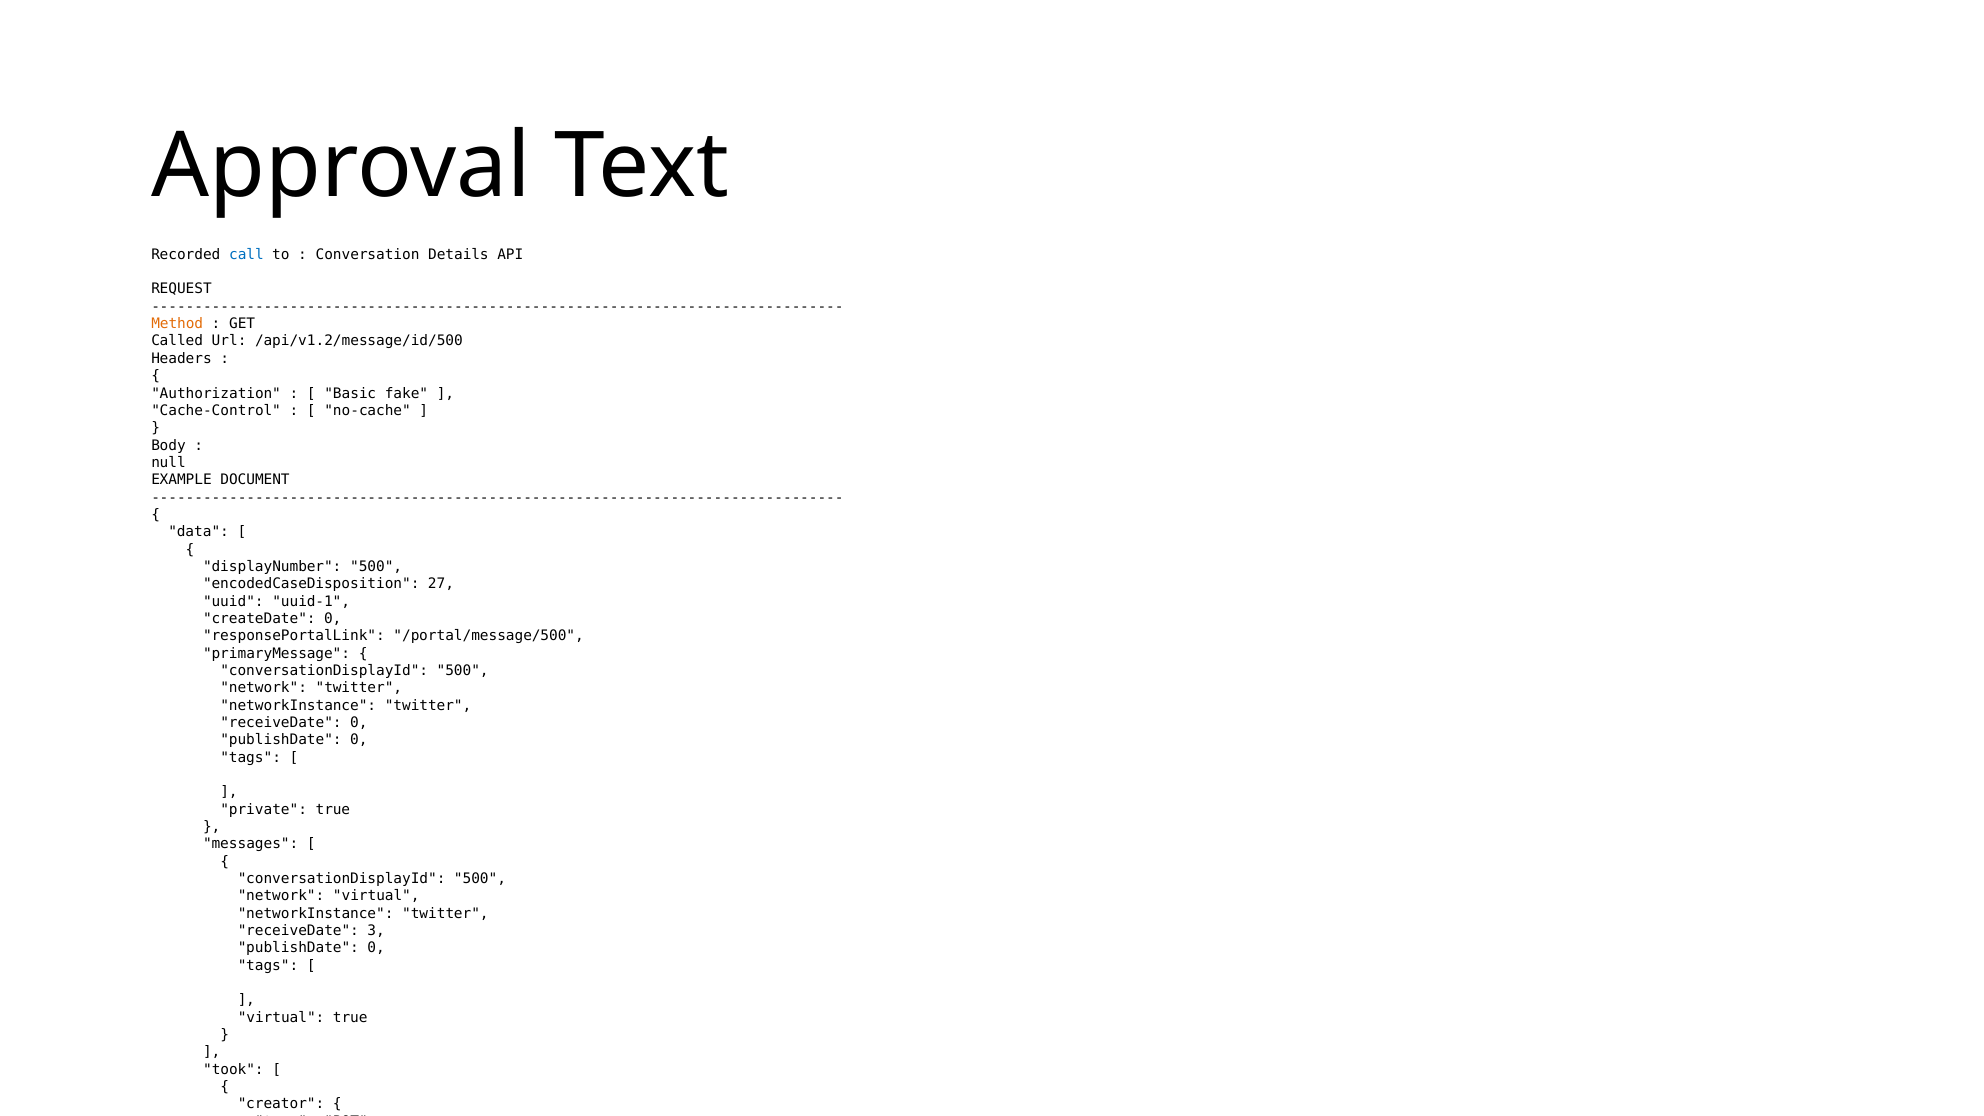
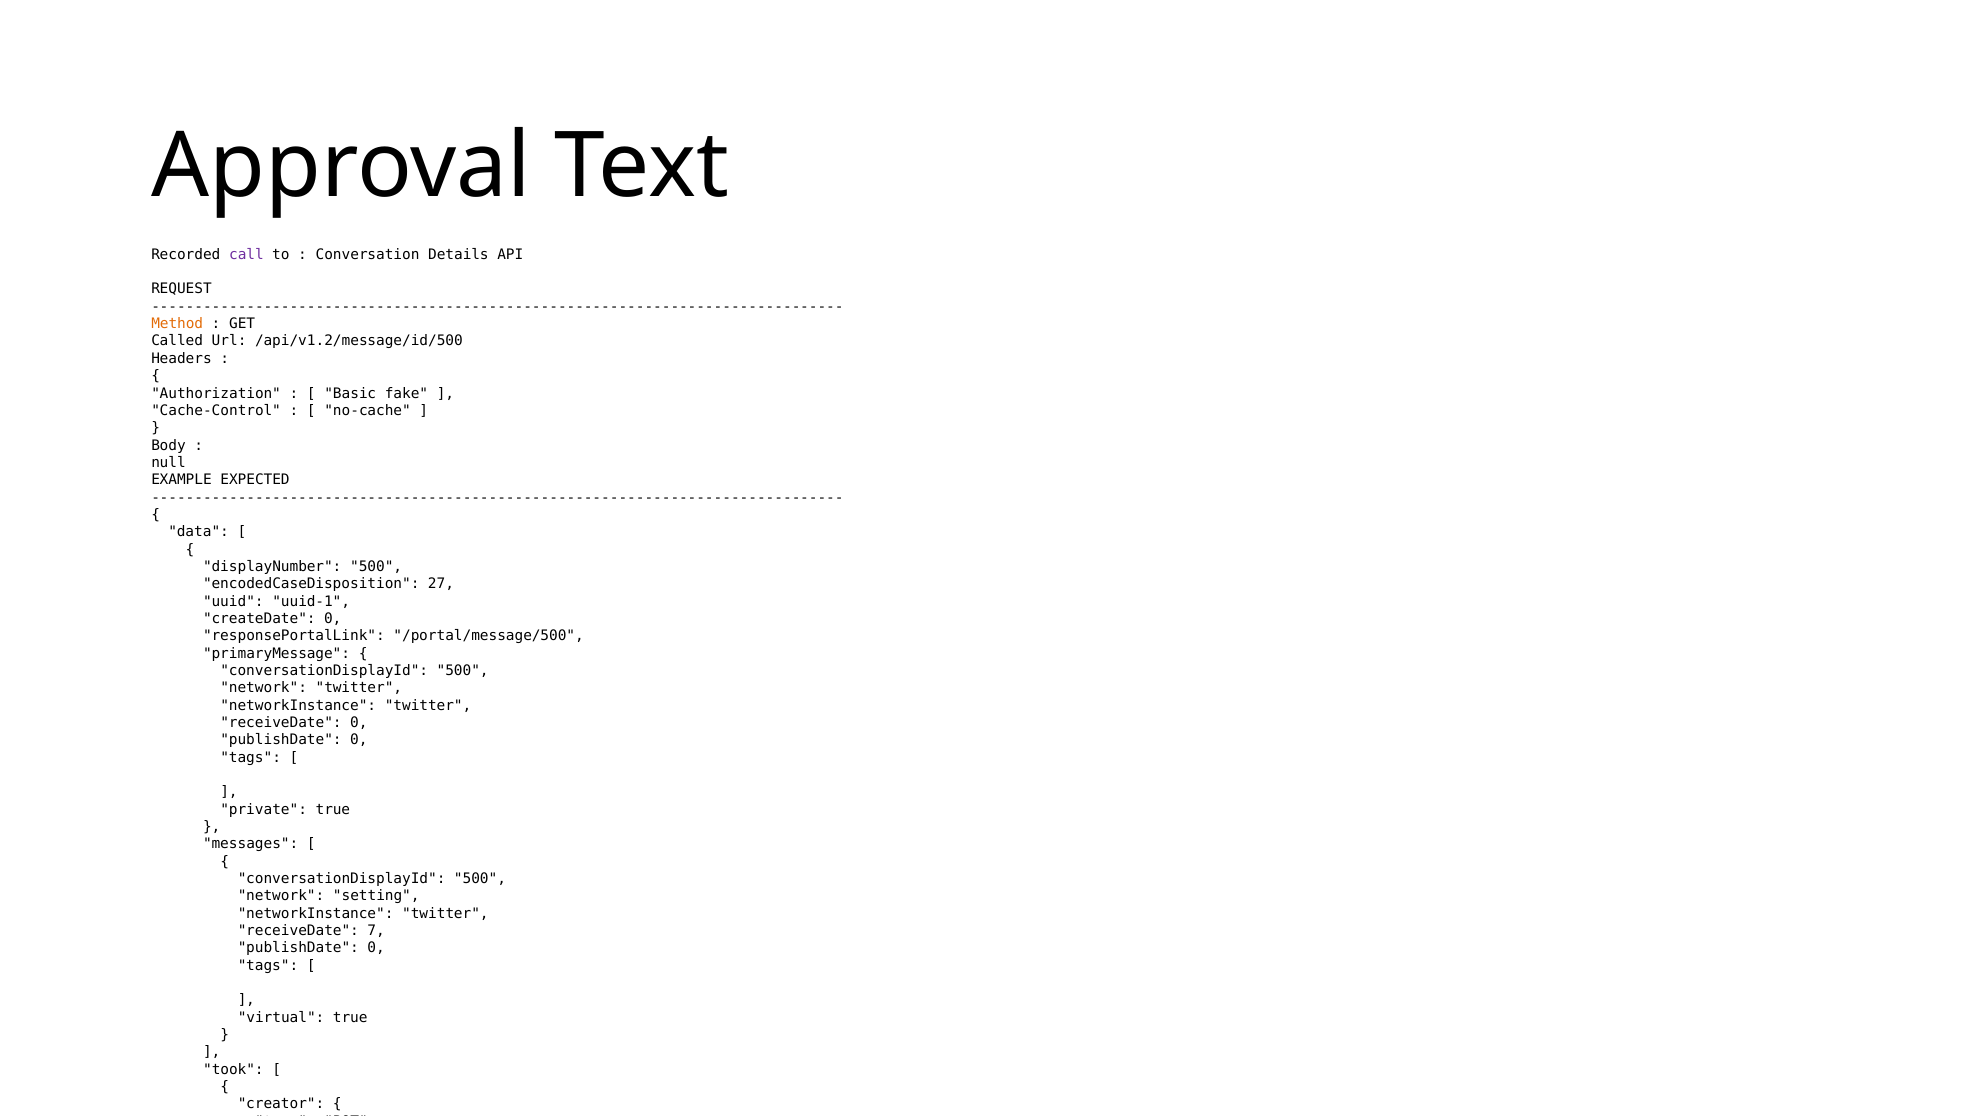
call colour: blue -> purple
DOCUMENT: DOCUMENT -> EXPECTED
network virtual: virtual -> setting
3: 3 -> 7
